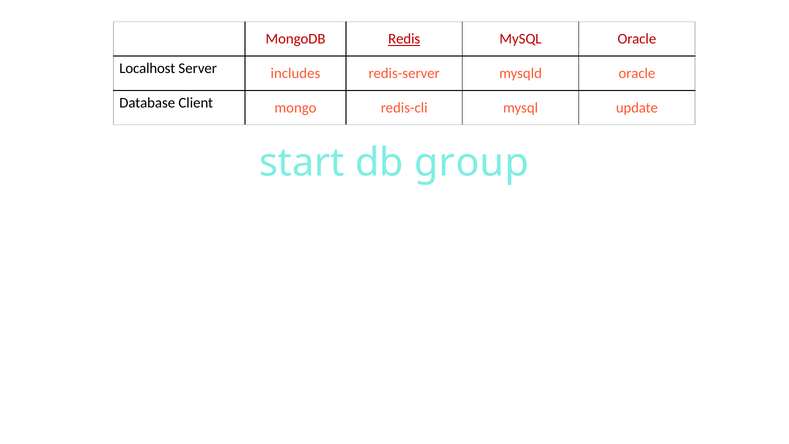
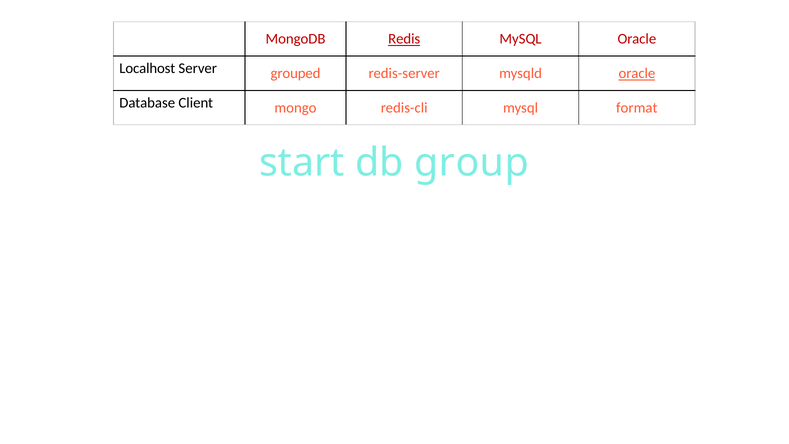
includes: includes -> grouped
oracle at (637, 73) underline: none -> present
update: update -> format
